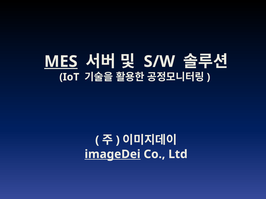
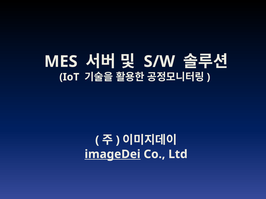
MES underline: present -> none
